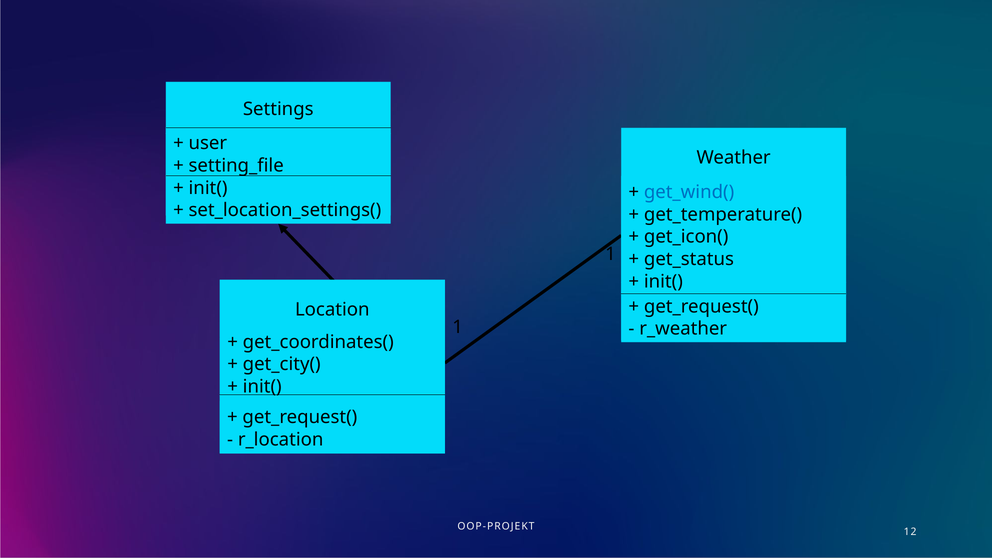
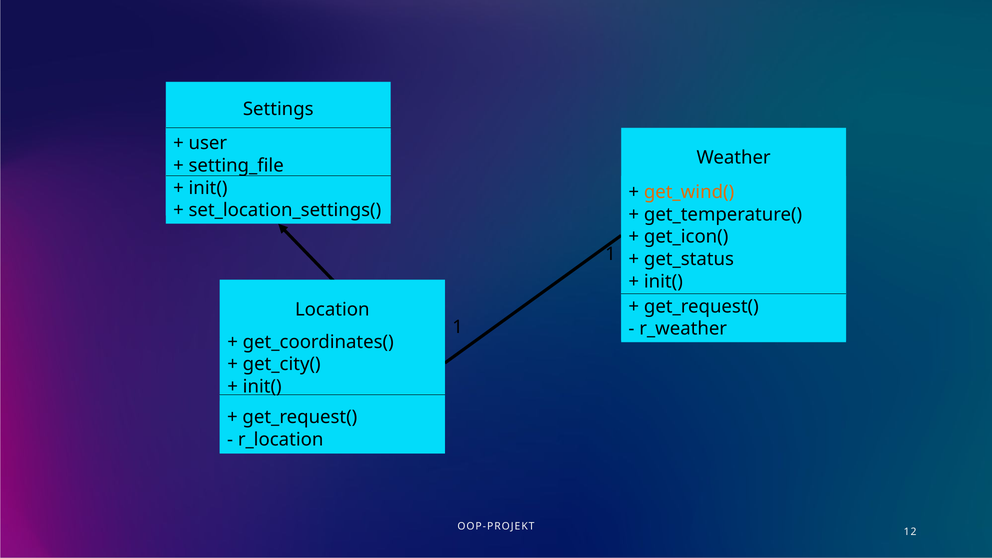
get_wind( colour: blue -> orange
